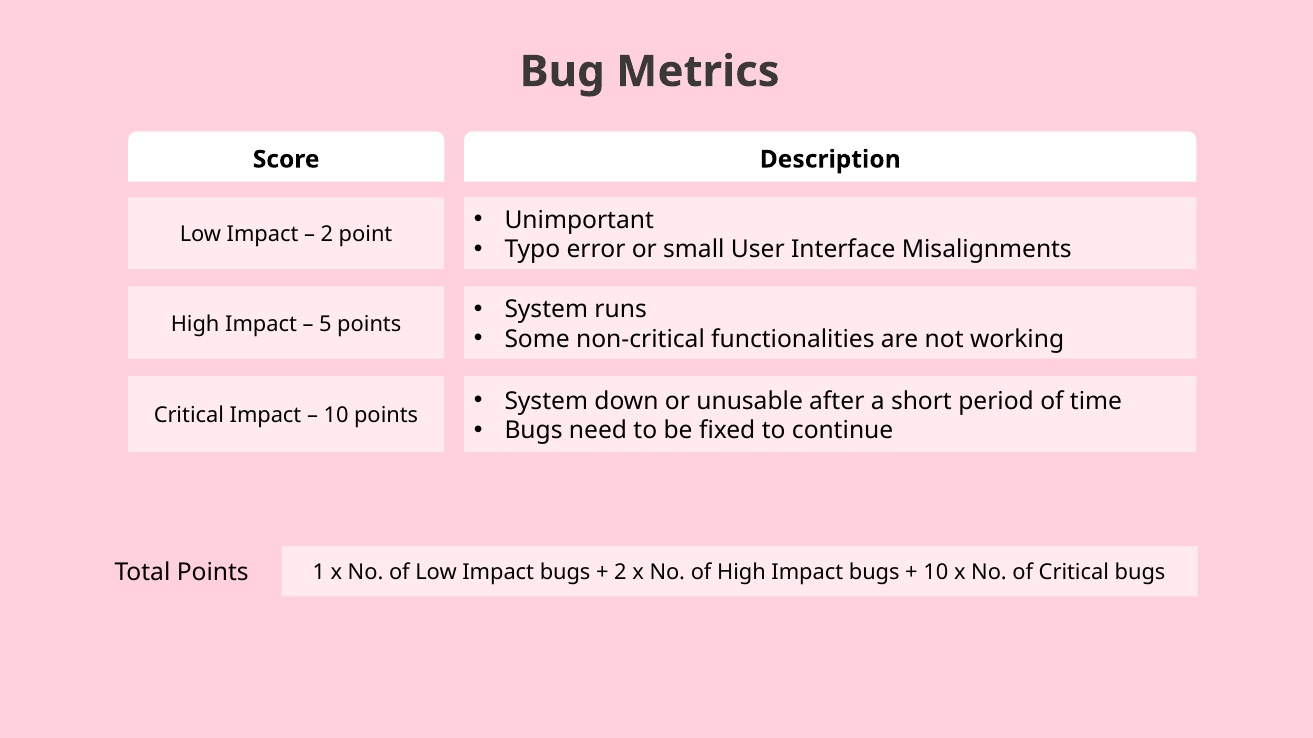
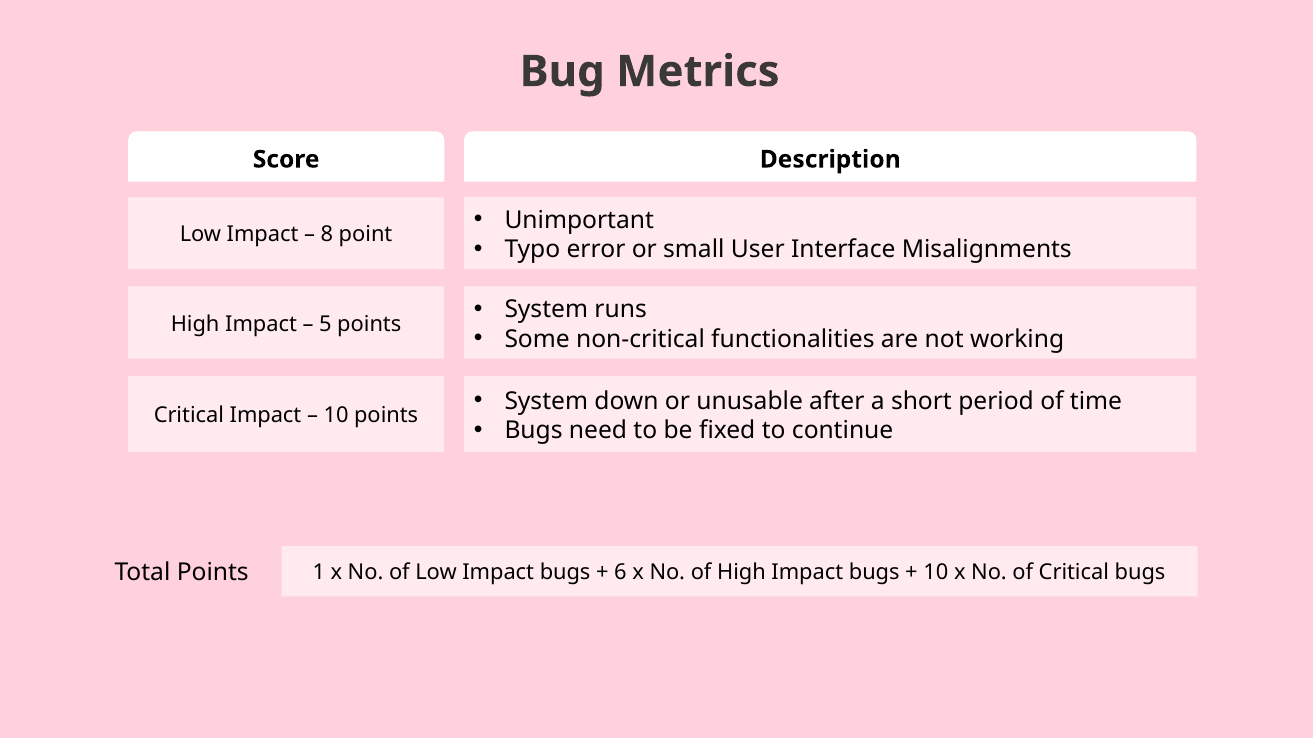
2 at (327, 235): 2 -> 8
2 at (620, 573): 2 -> 6
